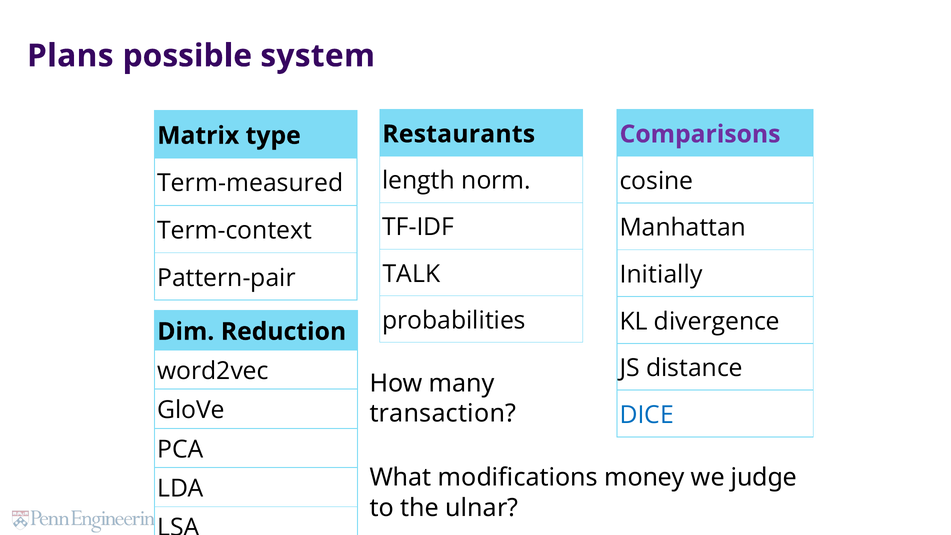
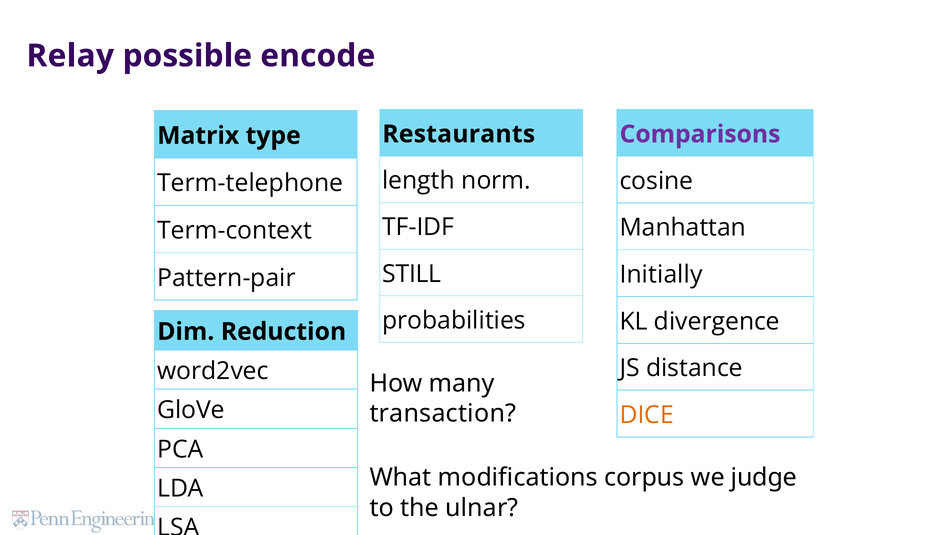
Plans: Plans -> Relay
system: system -> encode
Term-measured: Term-measured -> Term-telephone
TALK: TALK -> STILL
DICE colour: blue -> orange
money: money -> corpus
